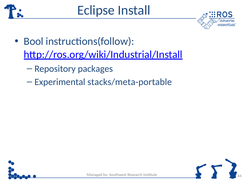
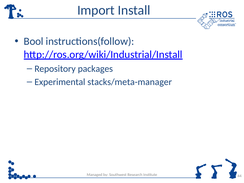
Eclipse: Eclipse -> Import
stacks/meta-portable: stacks/meta-portable -> stacks/meta-manager
